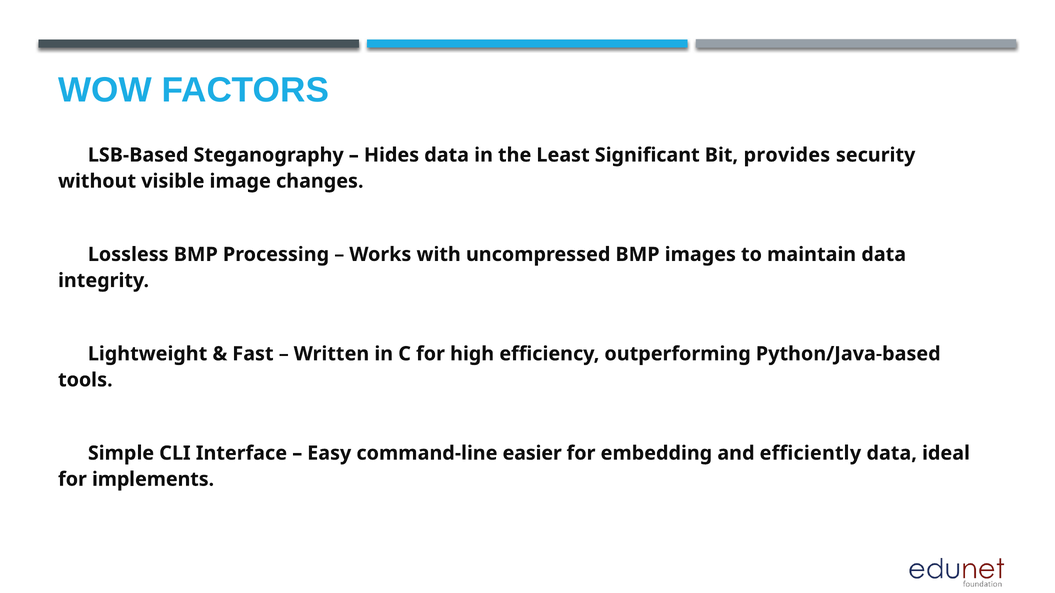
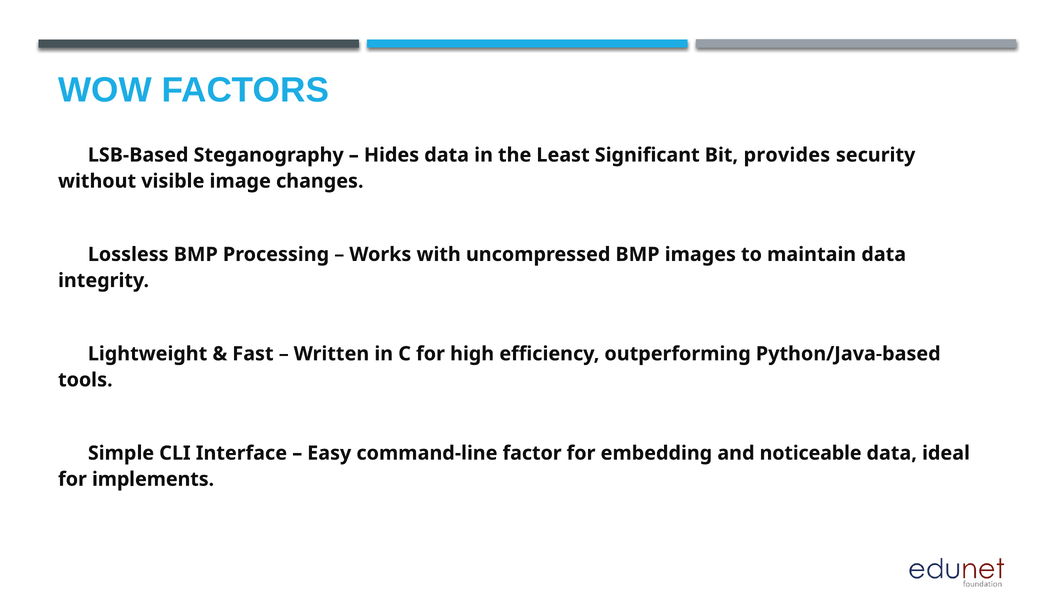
easier: easier -> factor
efficiently: efficiently -> noticeable
